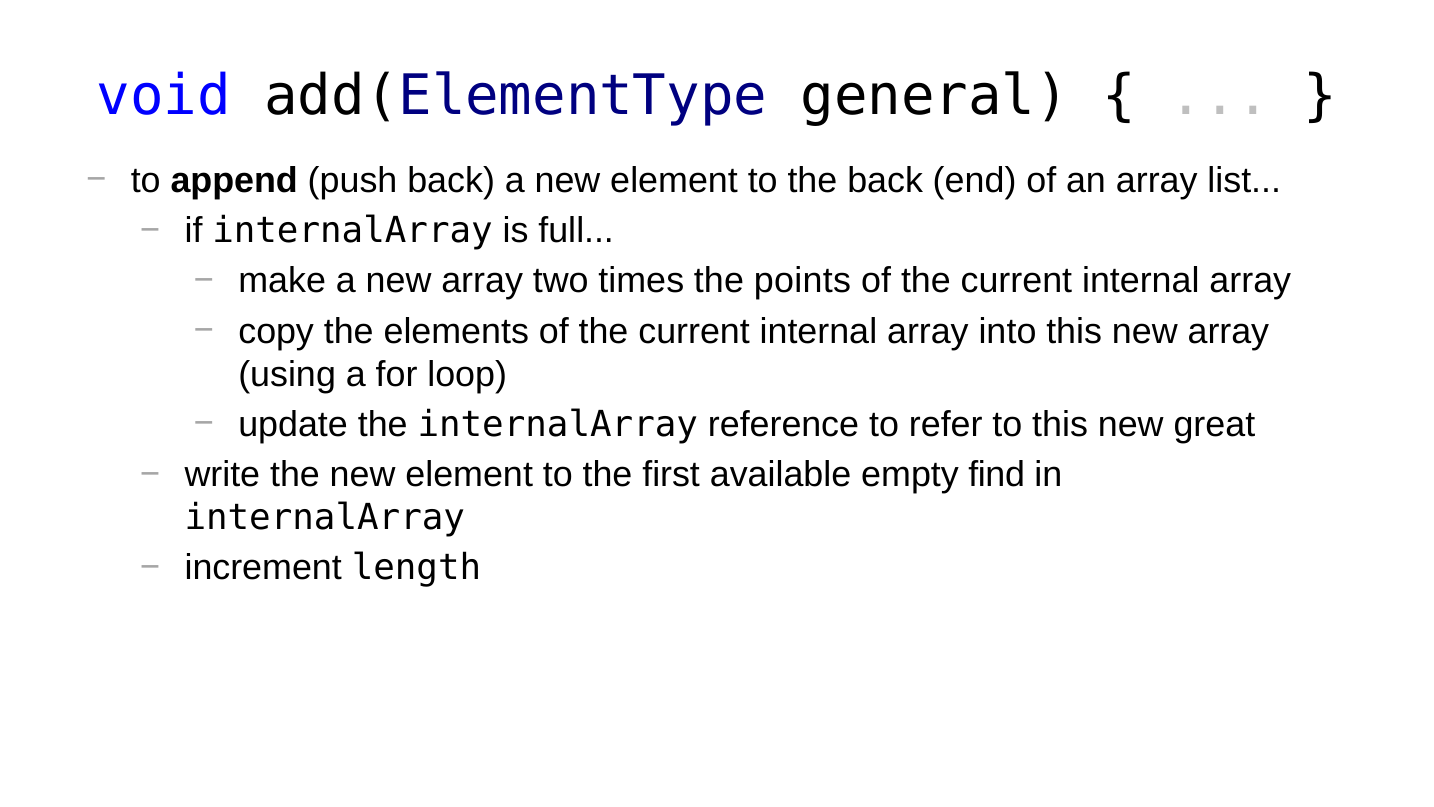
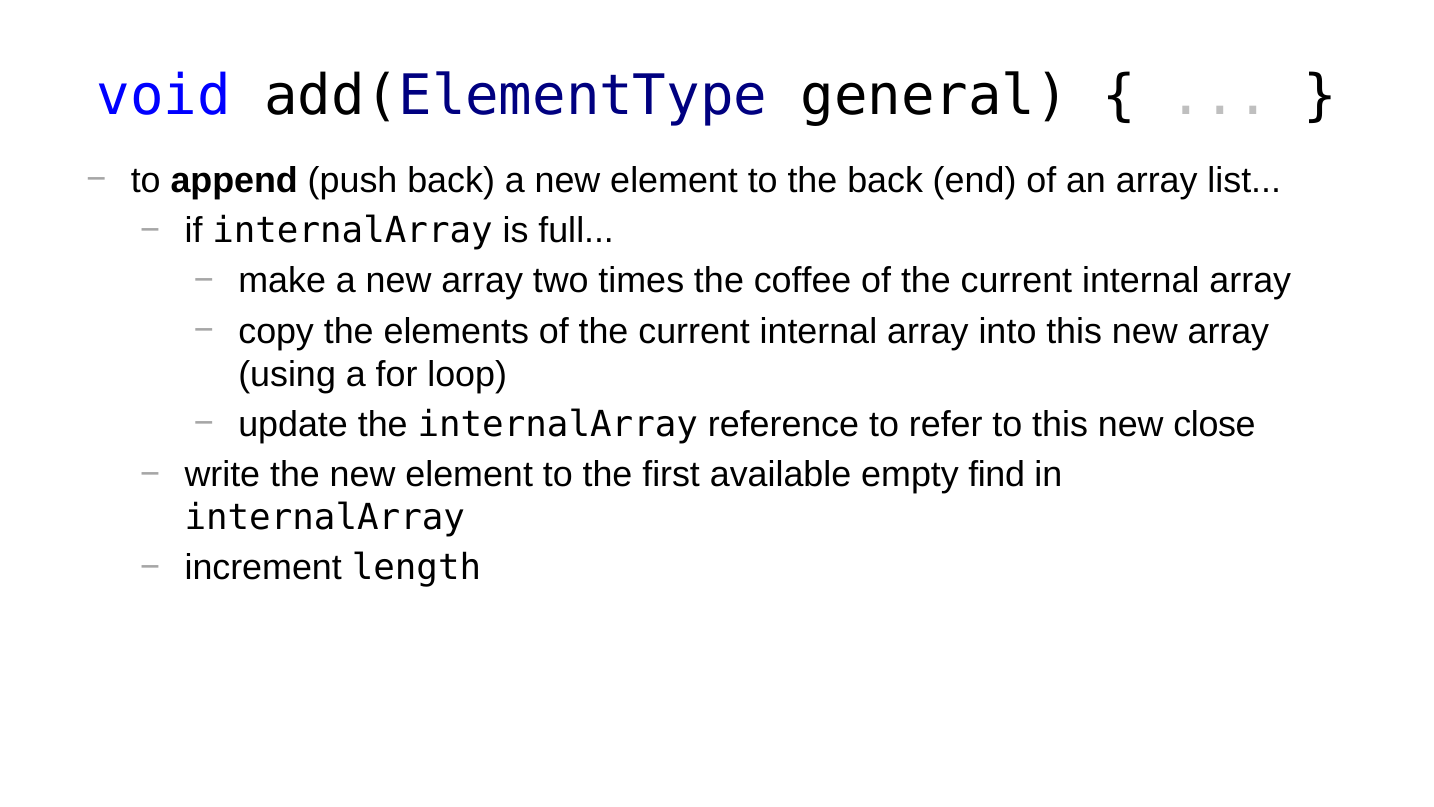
points: points -> coffee
great: great -> close
